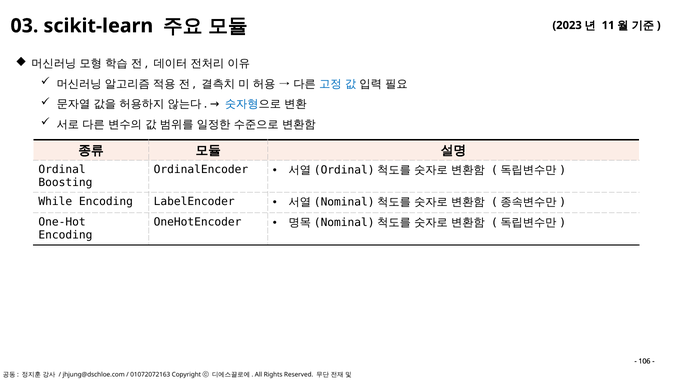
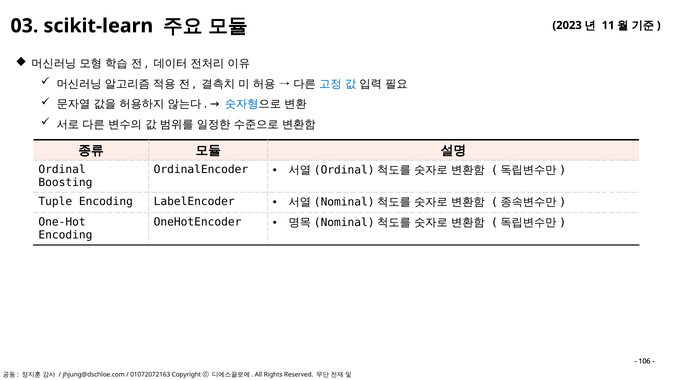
While: While -> Tuple
